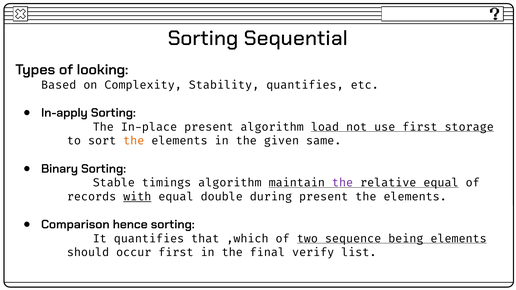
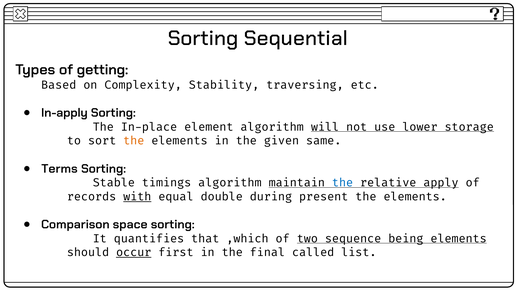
looking: looking -> getting
Stability quantifies: quantifies -> traversing
In-place present: present -> element
load: load -> will
use first: first -> lower
Binary: Binary -> Terms
the at (343, 183) colour: purple -> blue
relative equal: equal -> apply
hence: hence -> space
occur underline: none -> present
verify: verify -> called
